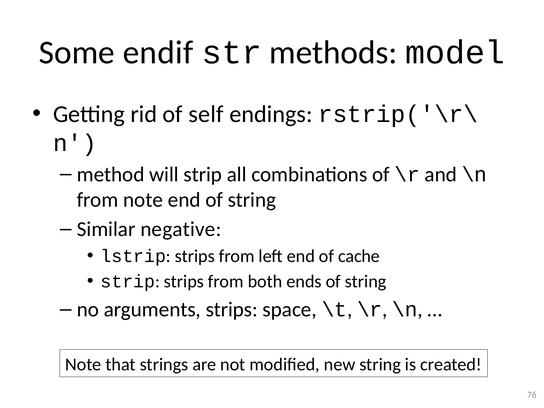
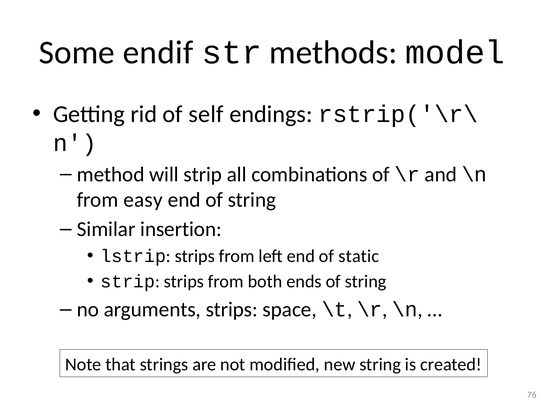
from note: note -> easy
negative: negative -> insertion
cache: cache -> static
